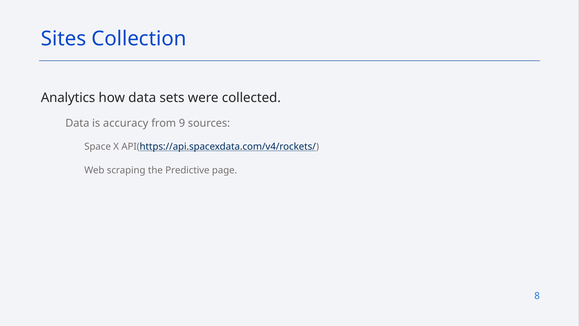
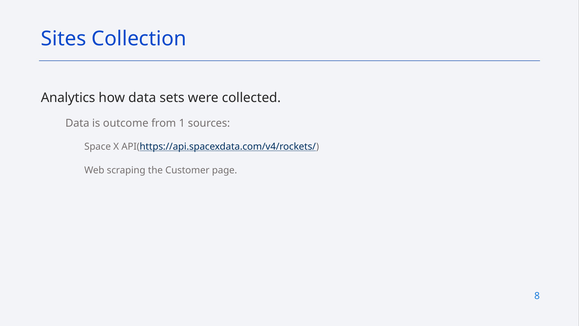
accuracy: accuracy -> outcome
9: 9 -> 1
Predictive: Predictive -> Customer
